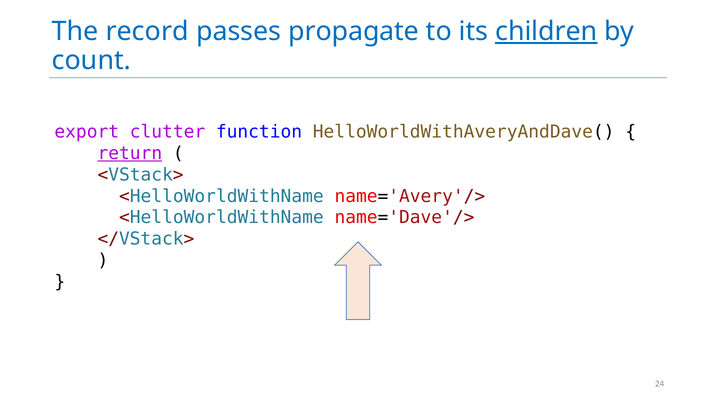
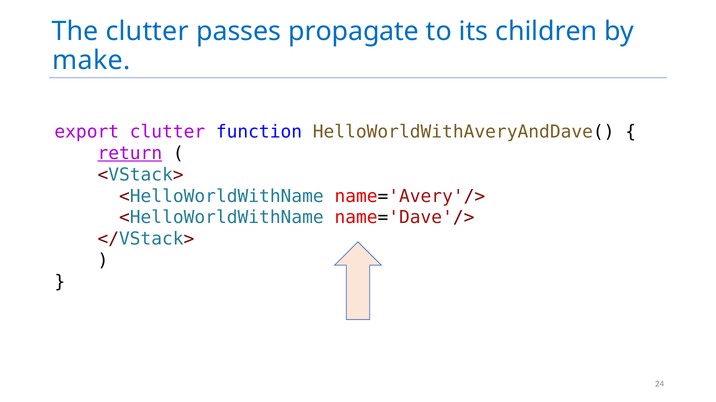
The record: record -> clutter
children underline: present -> none
count: count -> make
